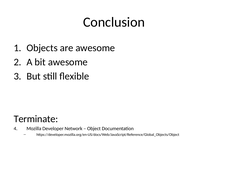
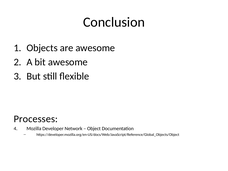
Terminate: Terminate -> Processes
